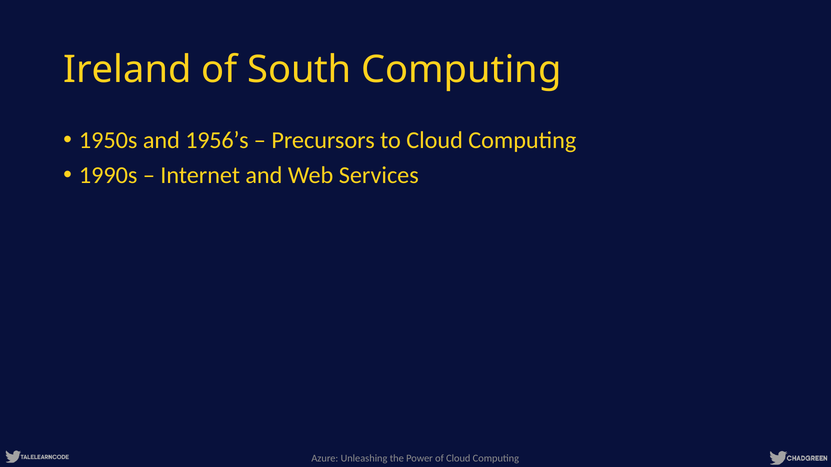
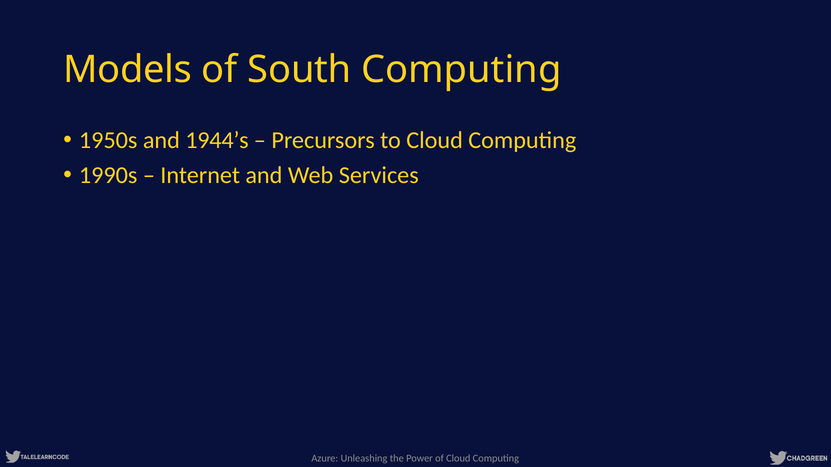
Ireland: Ireland -> Models
1956’s: 1956’s -> 1944’s
